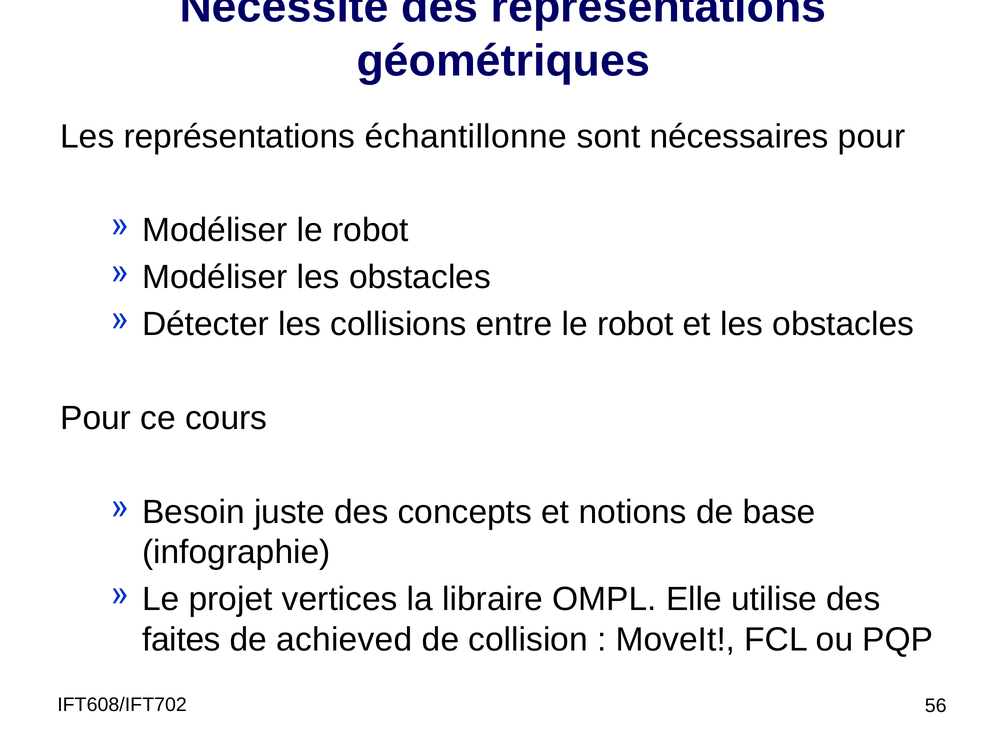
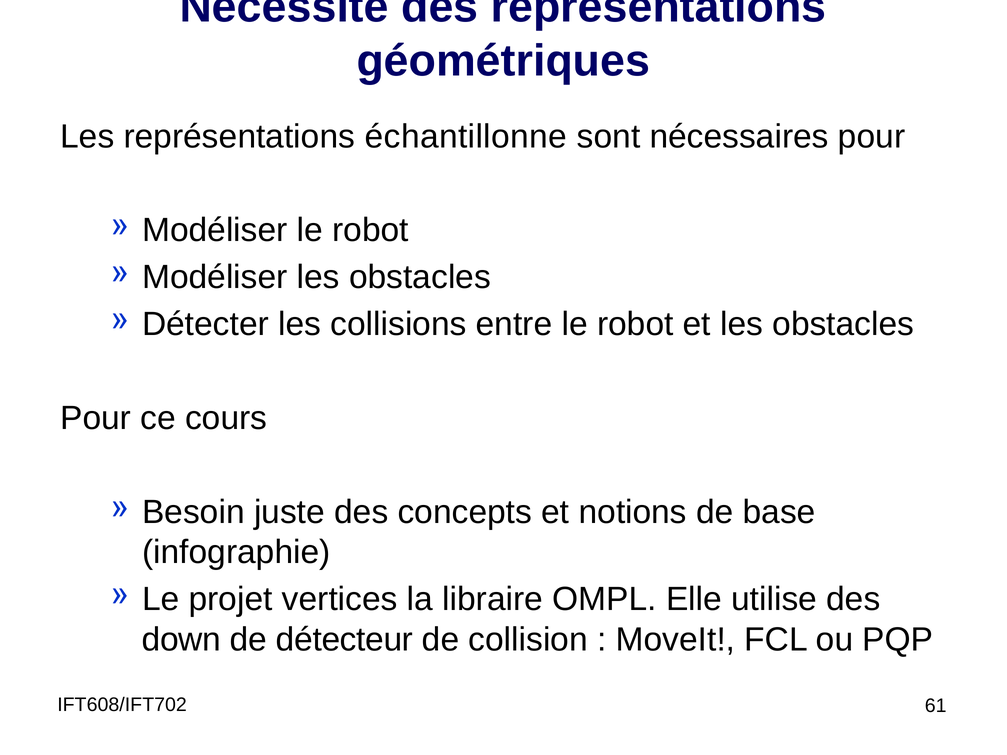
faites: faites -> down
achieved: achieved -> détecteur
56: 56 -> 61
